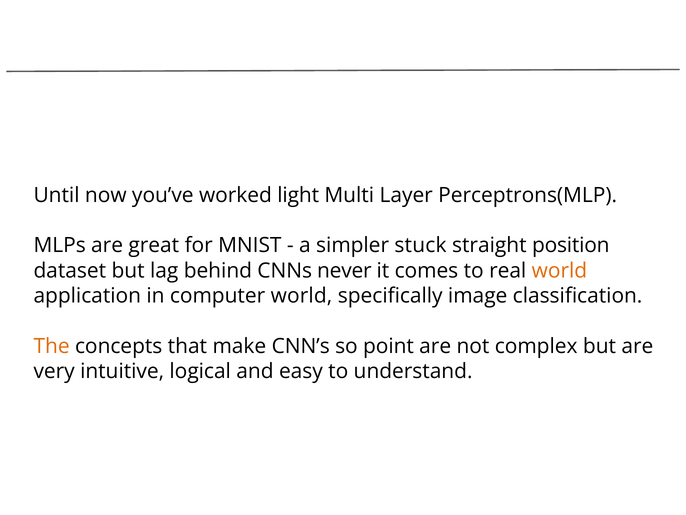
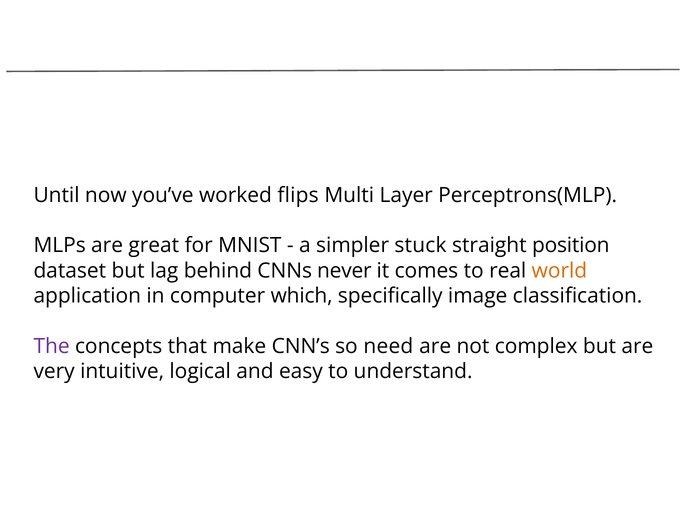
light: light -> flips
computer world: world -> which
The colour: orange -> purple
point: point -> need
